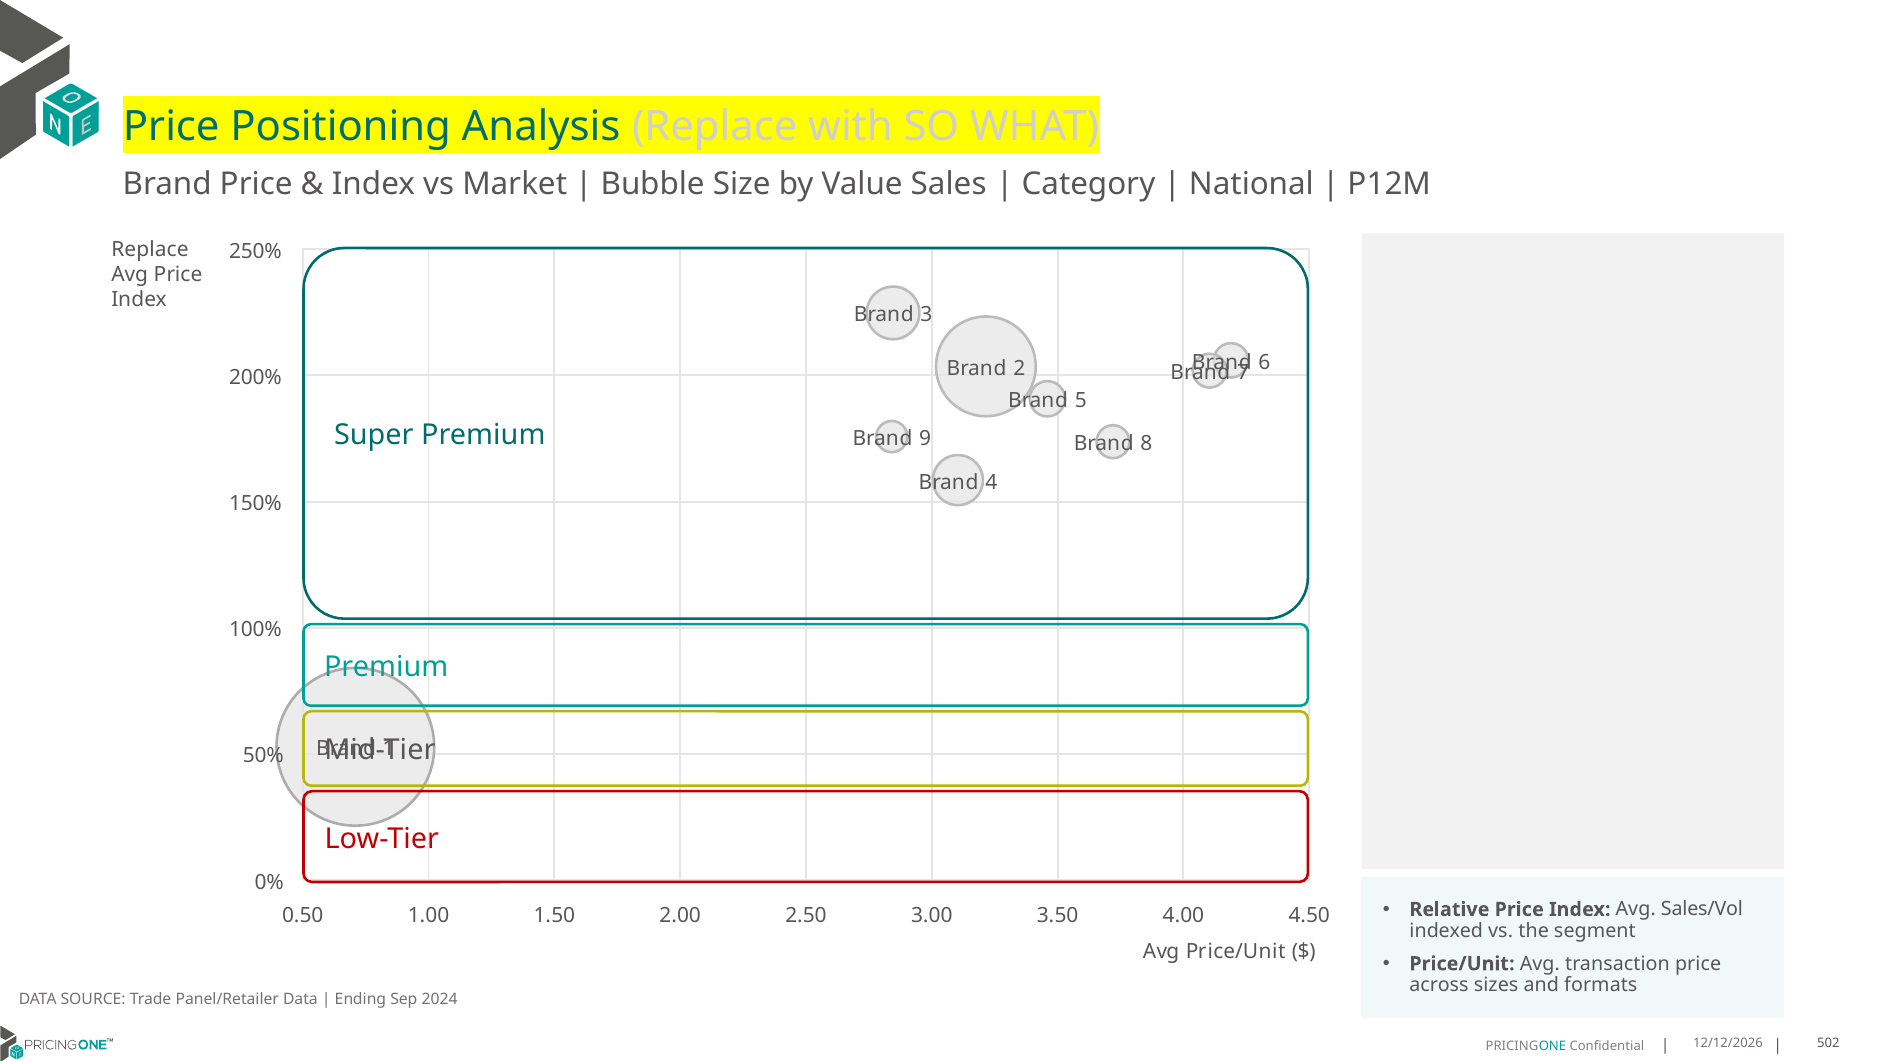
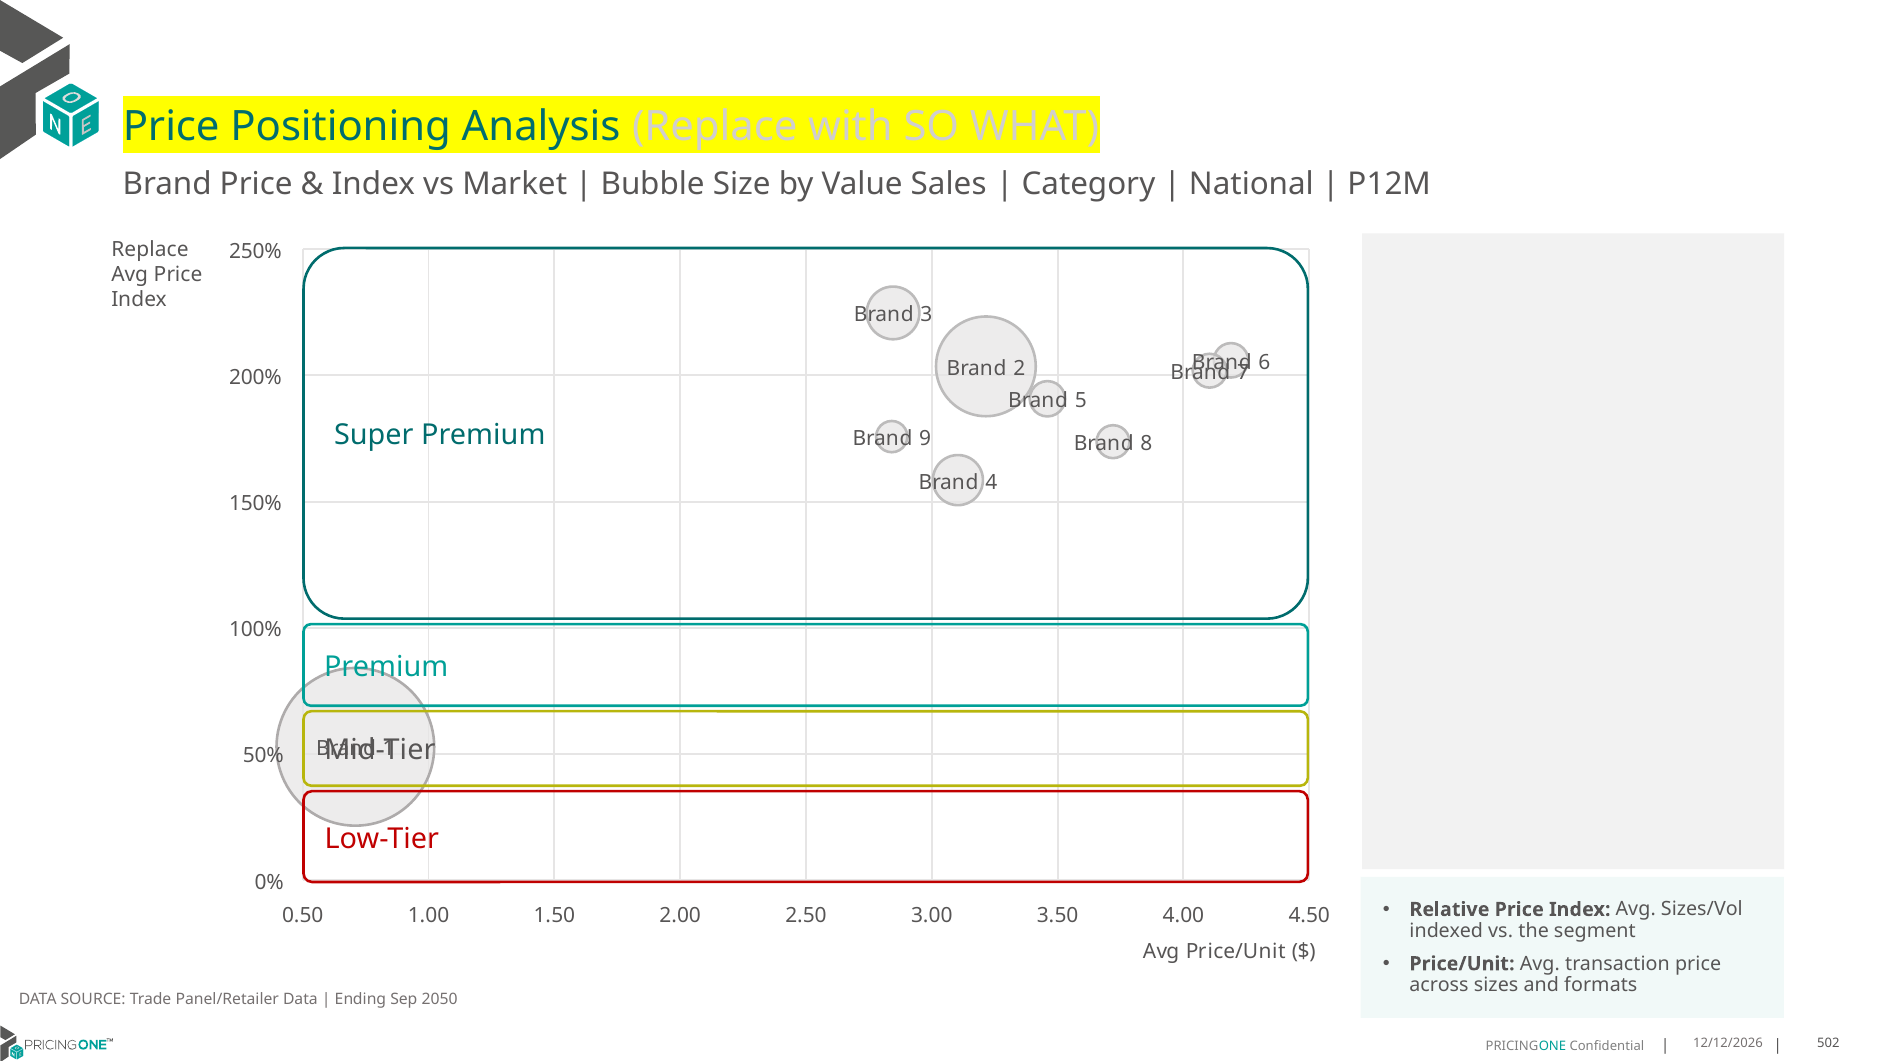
Sales/Vol: Sales/Vol -> Sizes/Vol
2024: 2024 -> 2050
